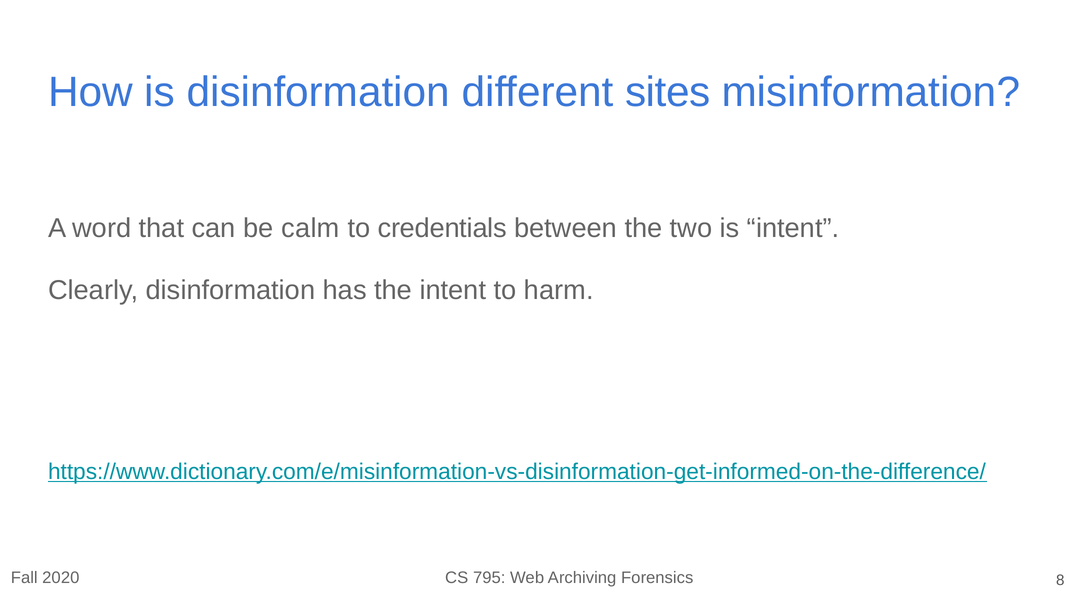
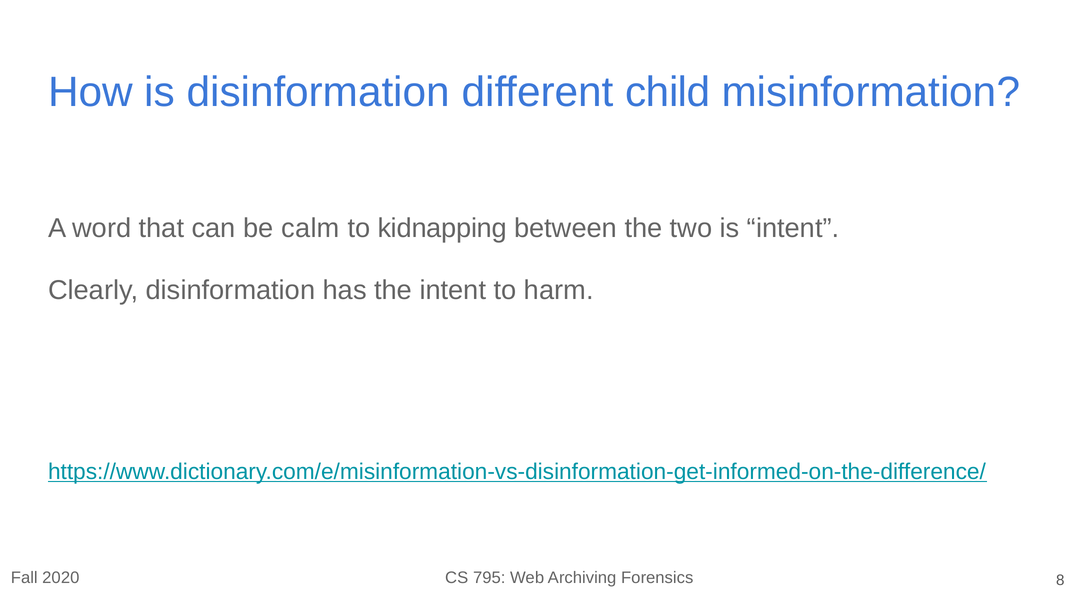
sites: sites -> child
credentials: credentials -> kidnapping
